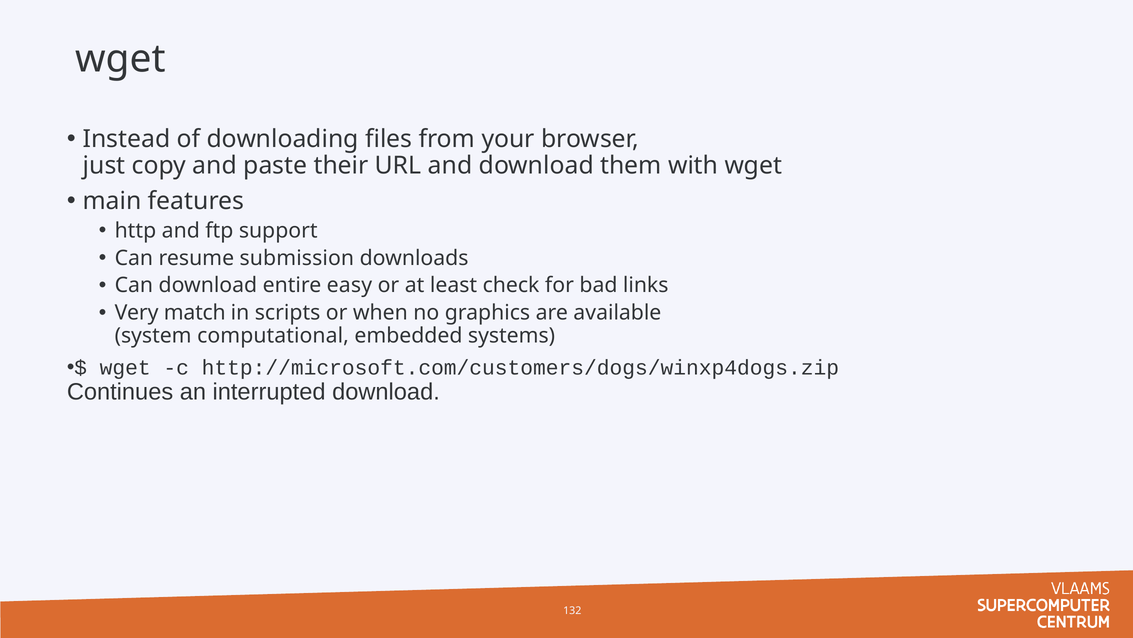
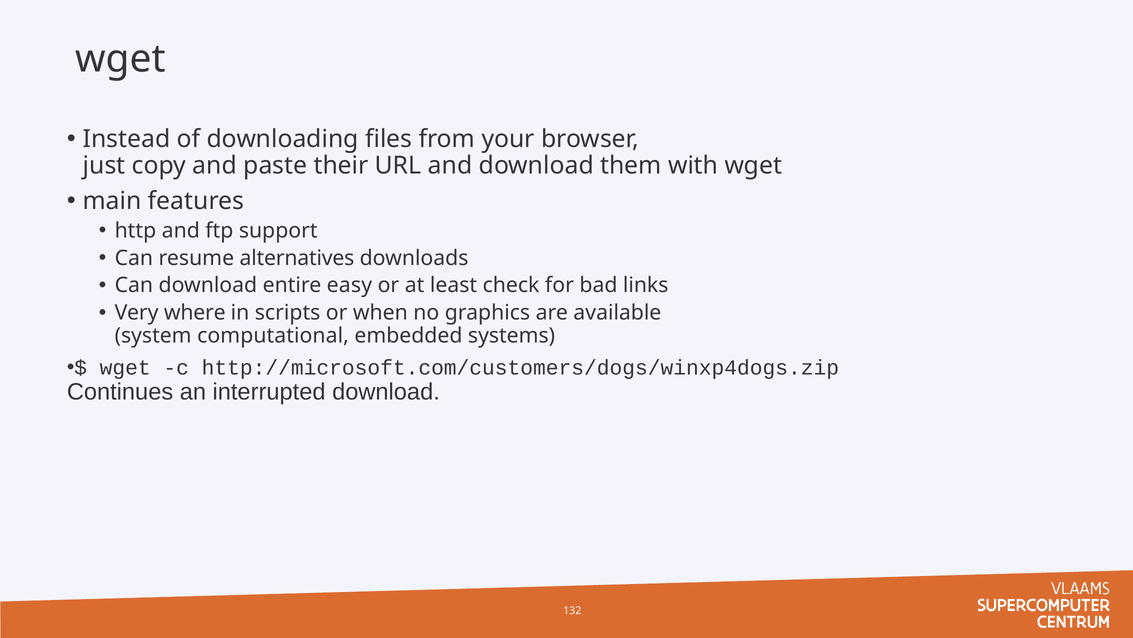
submission: submission -> alternatives
match: match -> where
